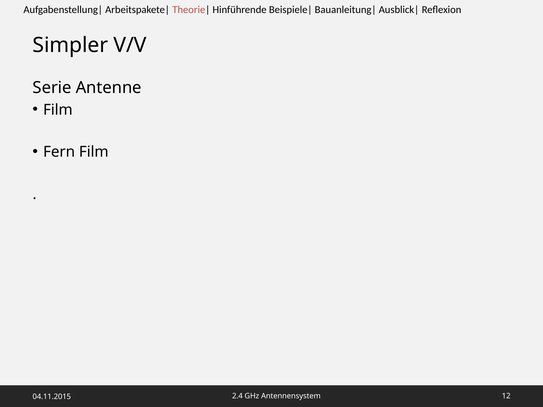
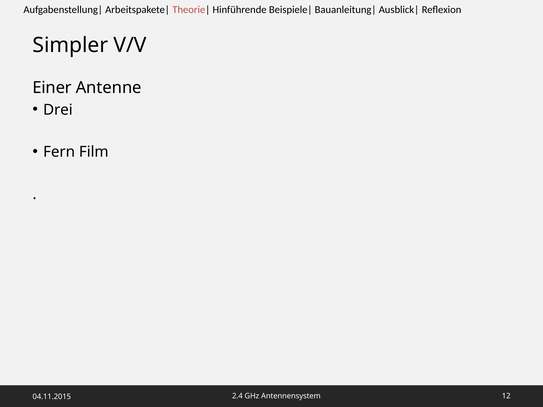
Serie: Serie -> Einer
Film at (58, 110): Film -> Drei
